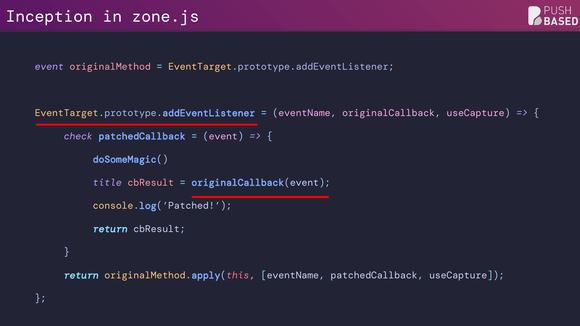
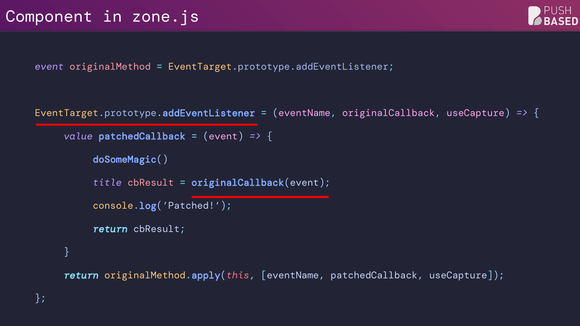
Inception: Inception -> Component
check: check -> value
